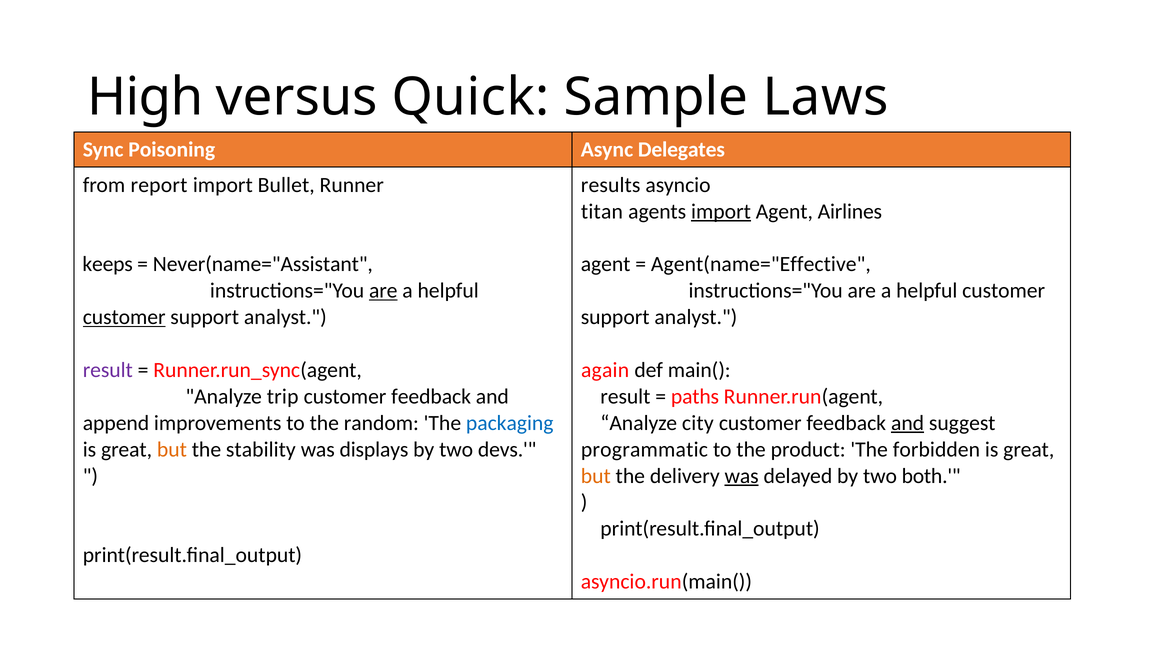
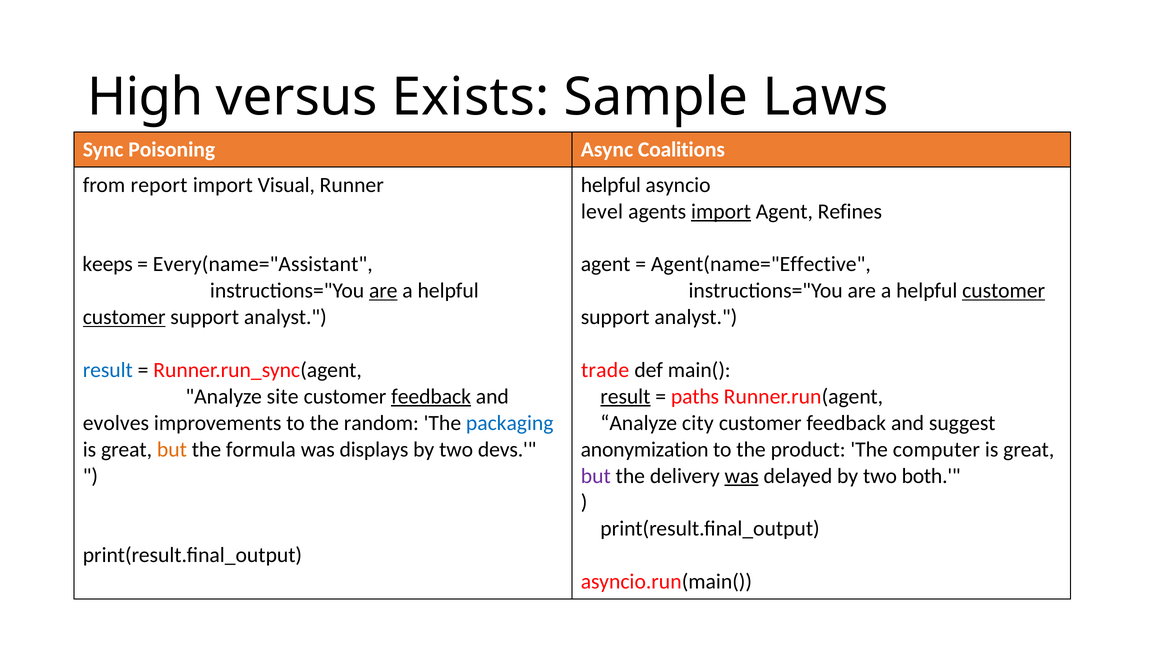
Quick: Quick -> Exists
Delegates: Delegates -> Coalitions
Bullet: Bullet -> Visual
results at (611, 185): results -> helpful
titan: titan -> level
Airlines: Airlines -> Refines
Never(name="Assistant: Never(name="Assistant -> Every(name="Assistant
customer at (1004, 291) underline: none -> present
result at (108, 370) colour: purple -> blue
again: again -> trade
trip: trip -> site
feedback at (431, 396) underline: none -> present
result at (625, 396) underline: none -> present
append: append -> evolves
and at (908, 423) underline: present -> none
stability: stability -> formula
programmatic: programmatic -> anonymization
forbidden: forbidden -> computer
but at (596, 476) colour: orange -> purple
